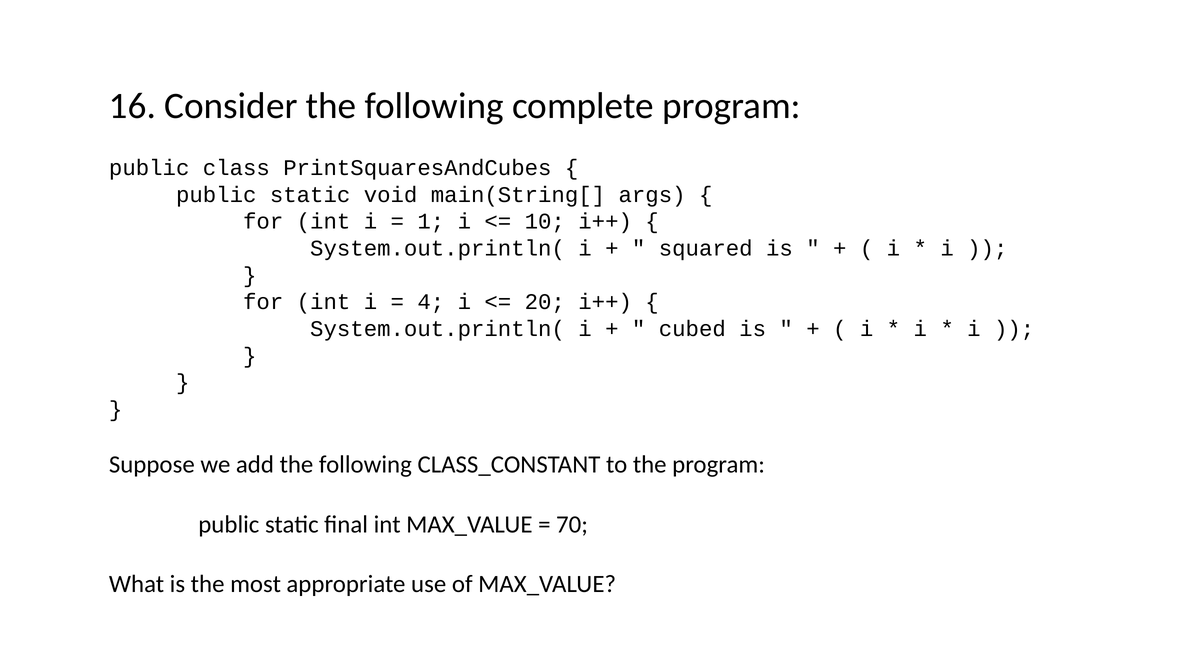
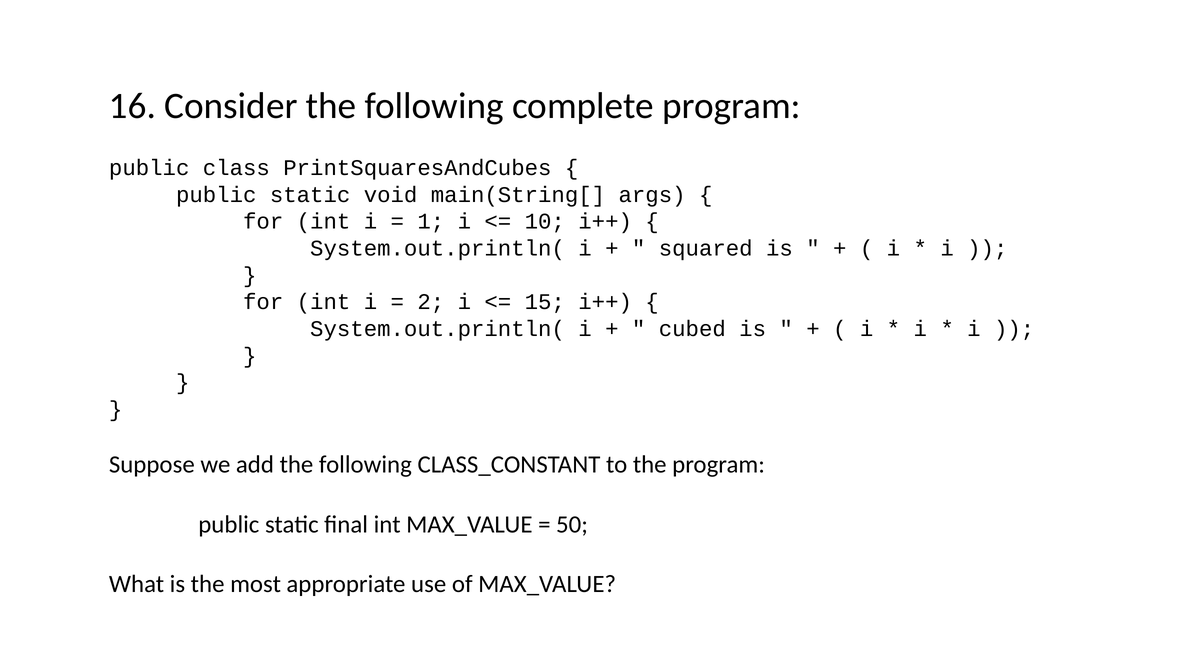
4: 4 -> 2
20: 20 -> 15
70: 70 -> 50
